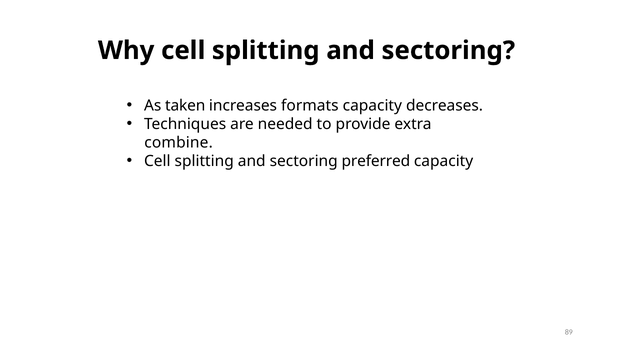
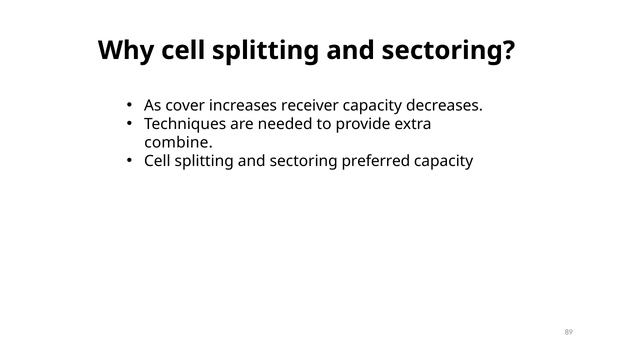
taken: taken -> cover
formats: formats -> receiver
